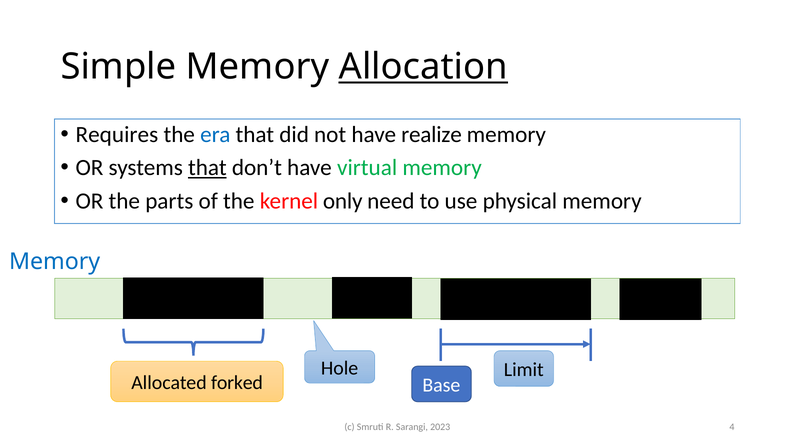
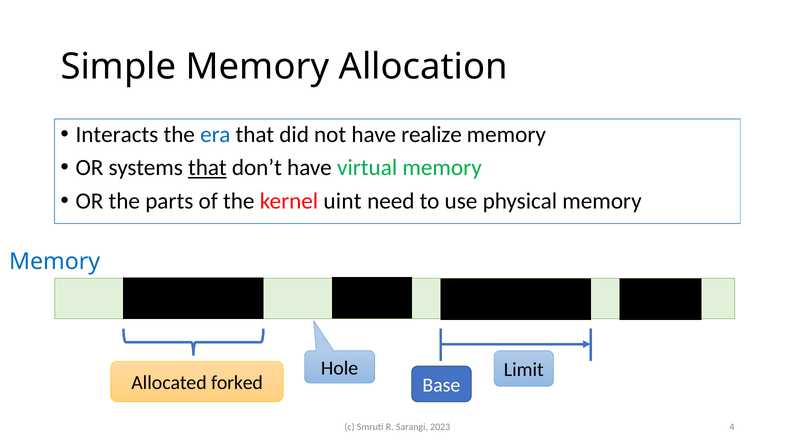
Allocation underline: present -> none
Requires: Requires -> Interacts
only: only -> uint
